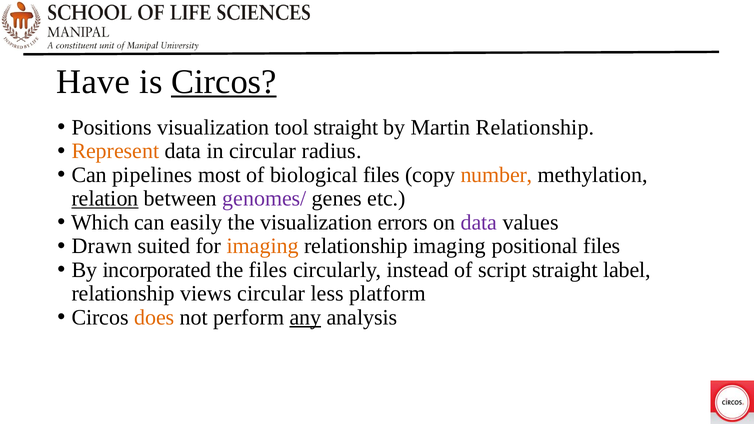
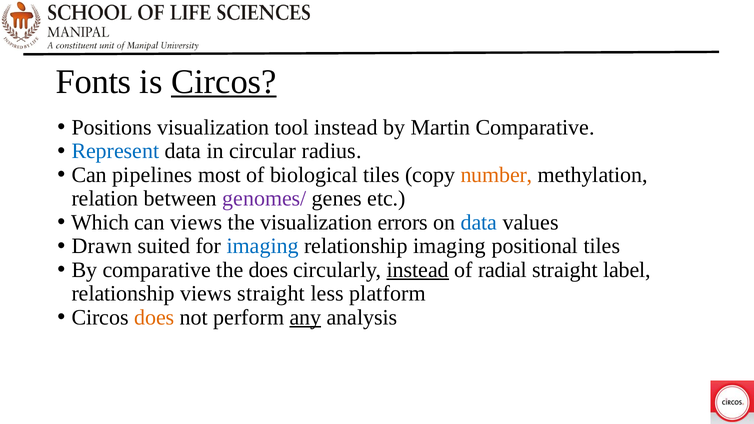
Have: Have -> Fonts
tool straight: straight -> instead
Martin Relationship: Relationship -> Comparative
Represent colour: orange -> blue
biological files: files -> tiles
relation underline: present -> none
can easily: easily -> views
data at (479, 222) colour: purple -> blue
imaging at (263, 246) colour: orange -> blue
positional files: files -> tiles
By incorporated: incorporated -> comparative
the files: files -> does
instead at (418, 270) underline: none -> present
script: script -> radial
views circular: circular -> straight
